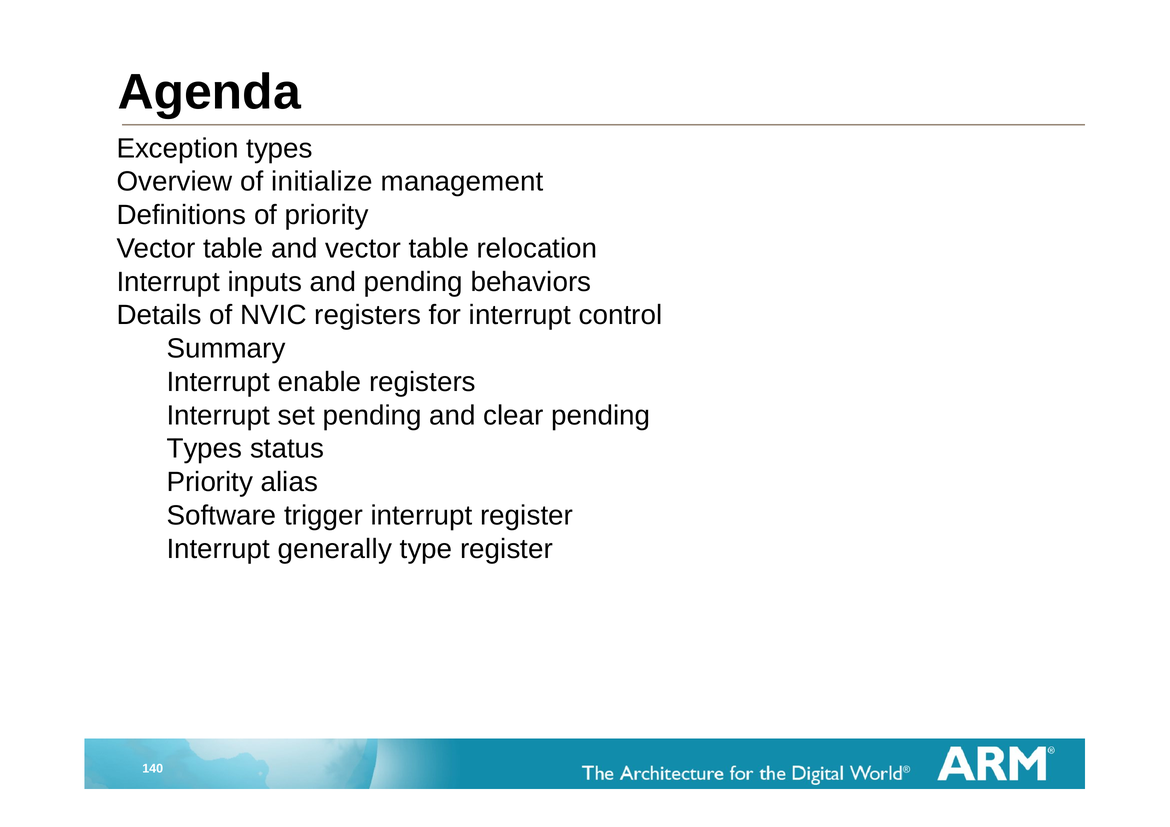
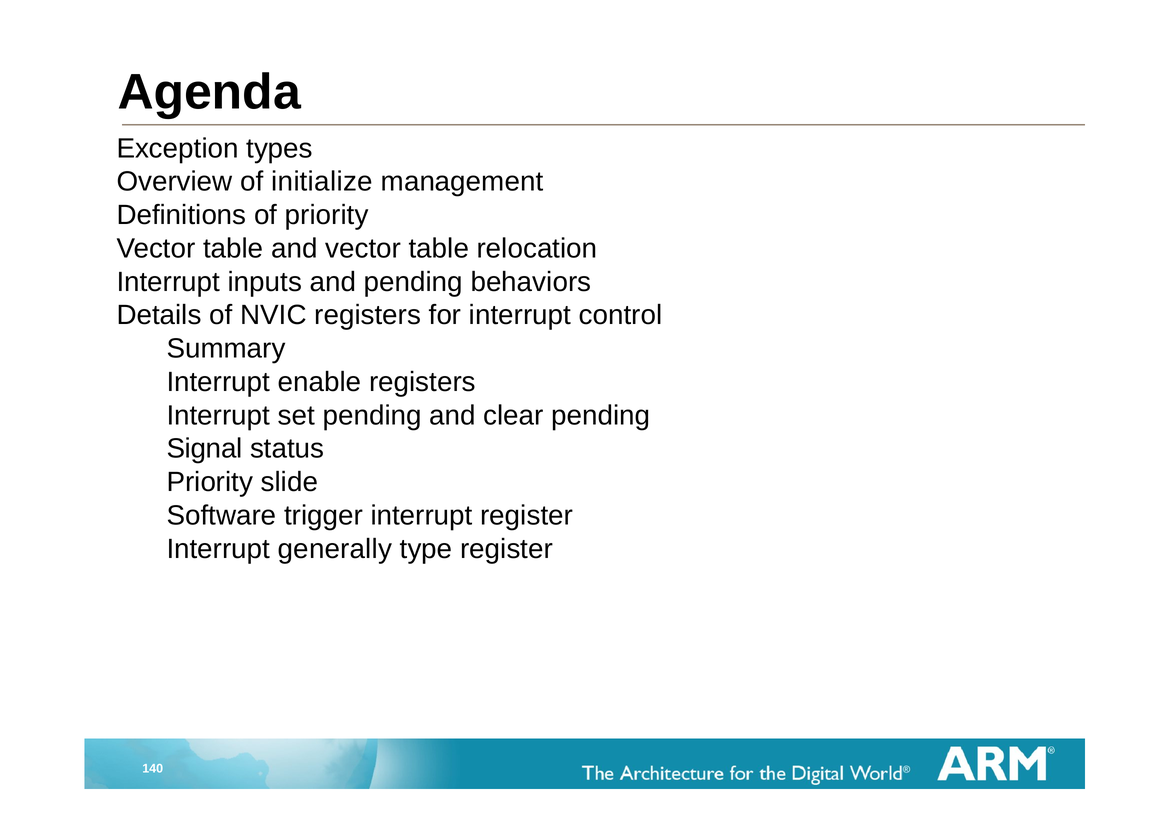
Types at (204, 449): Types -> Signal
alias: alias -> slide
